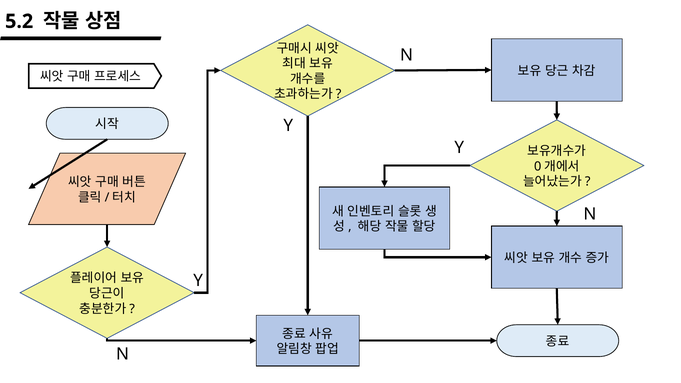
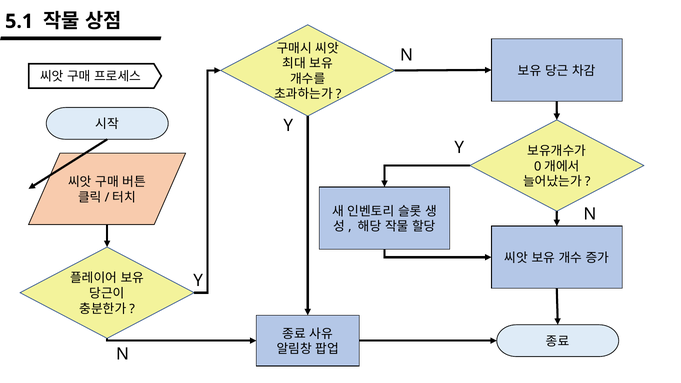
5.2: 5.2 -> 5.1
